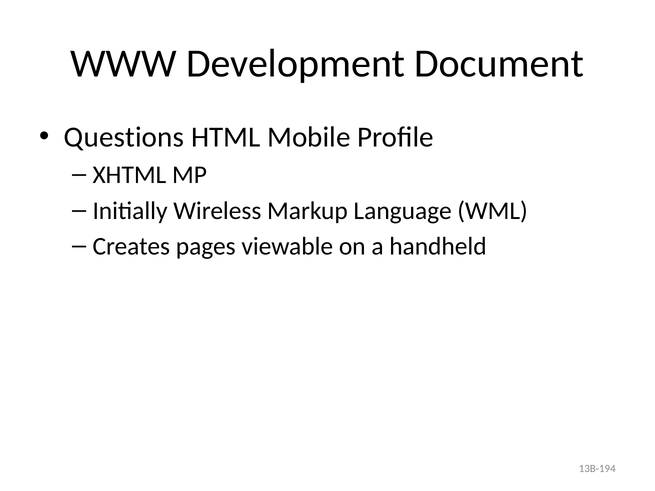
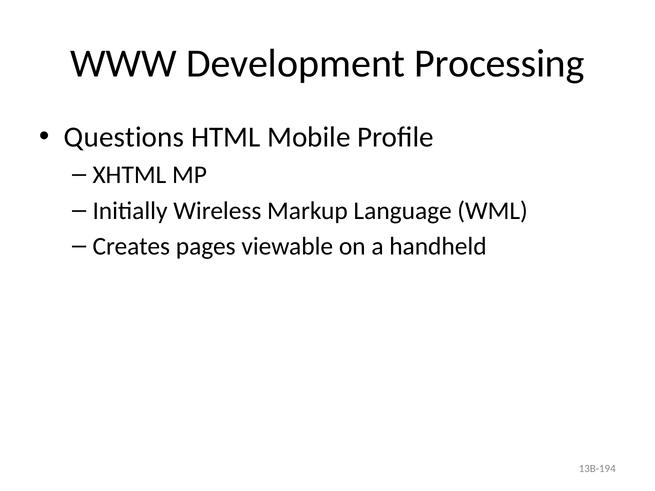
Document: Document -> Processing
